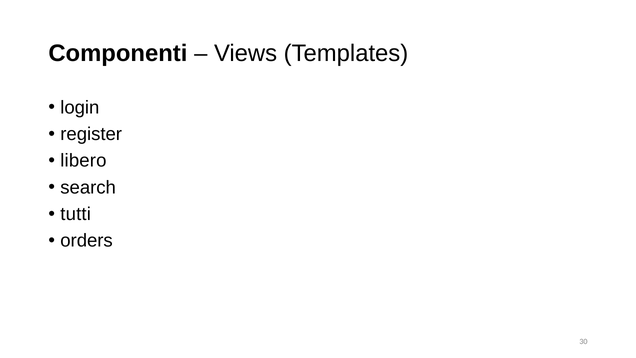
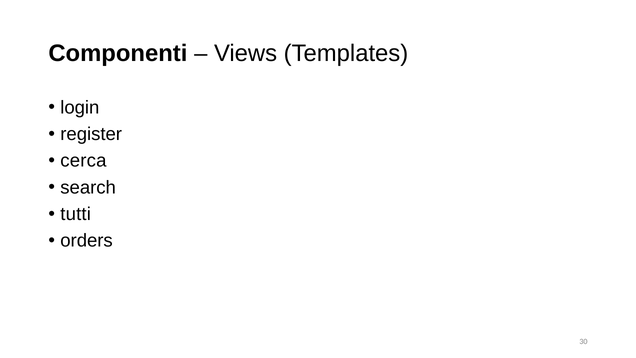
libero: libero -> cerca
